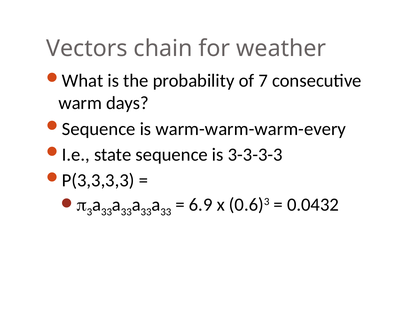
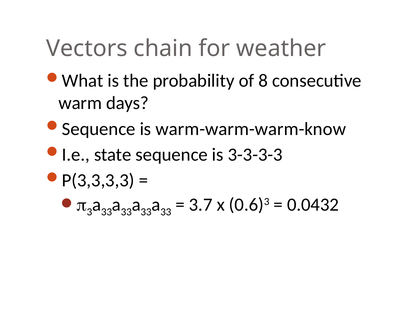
7: 7 -> 8
warm-warm-warm-every: warm-warm-warm-every -> warm-warm-warm-know
6.9: 6.9 -> 3.7
